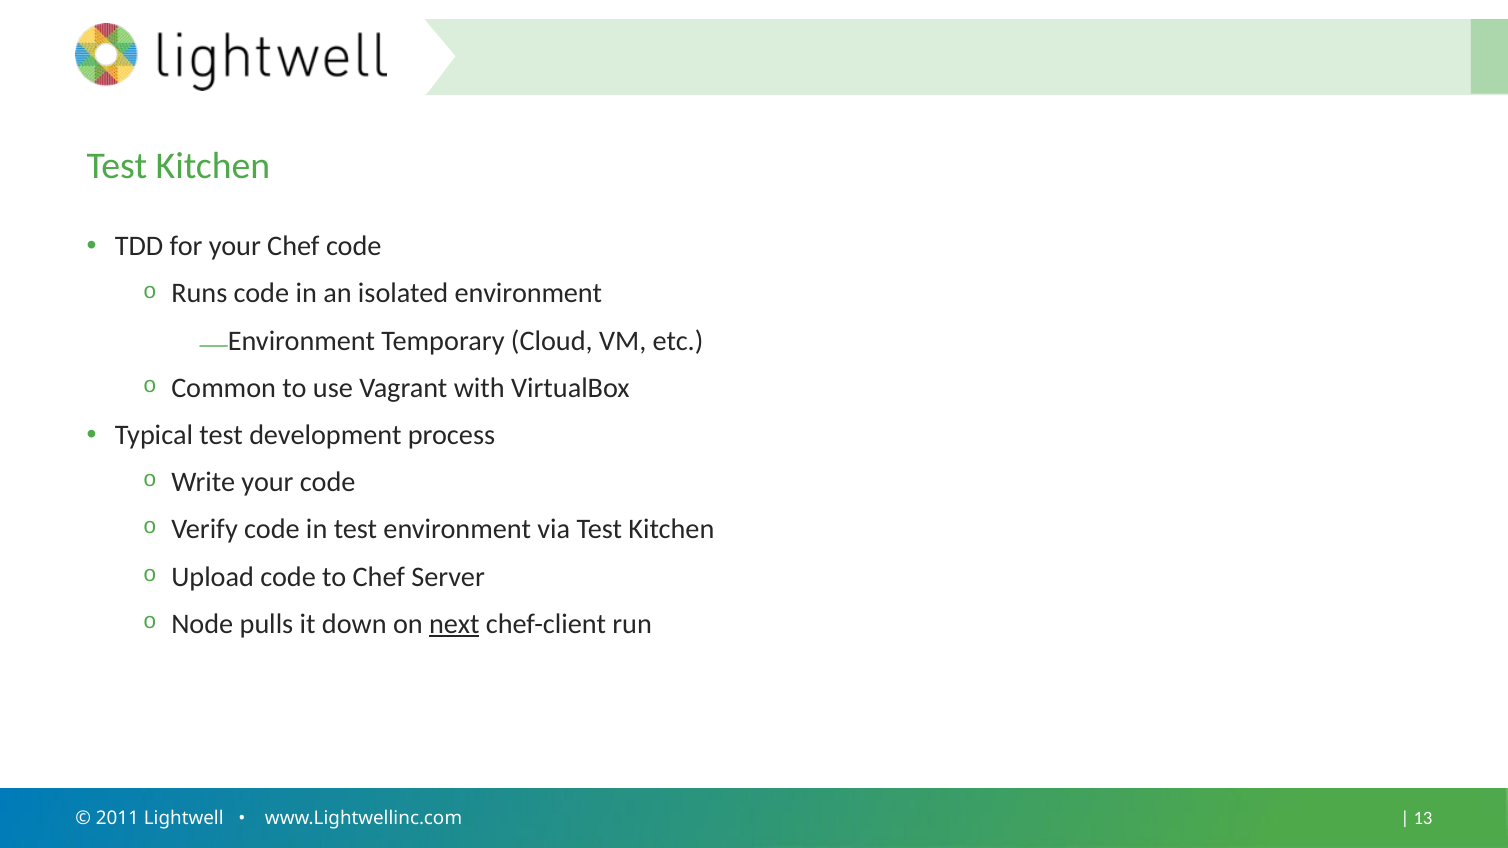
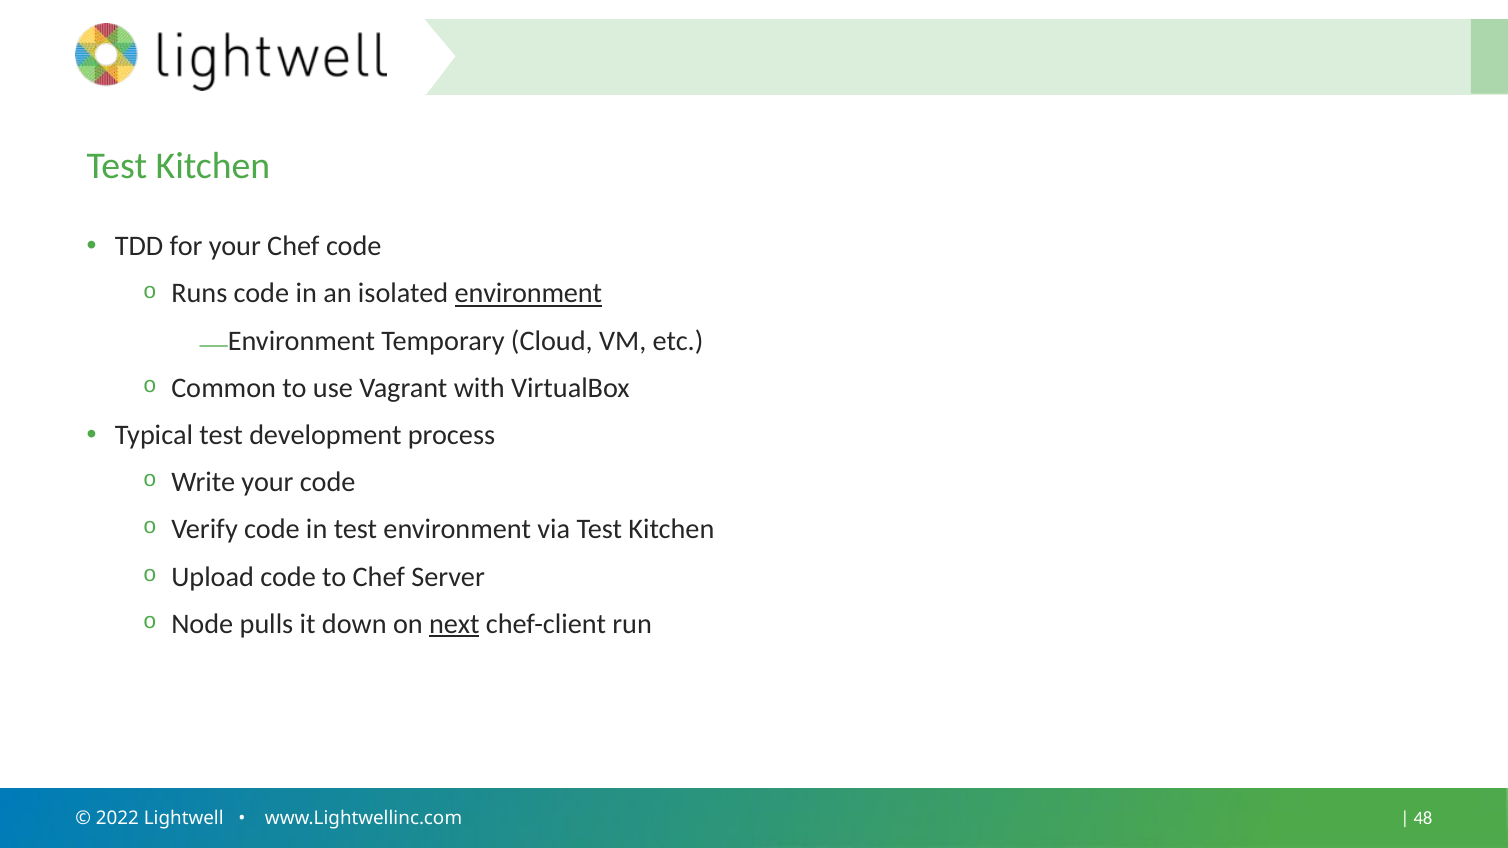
environment at (528, 294) underline: none -> present
2011: 2011 -> 2022
13: 13 -> 48
